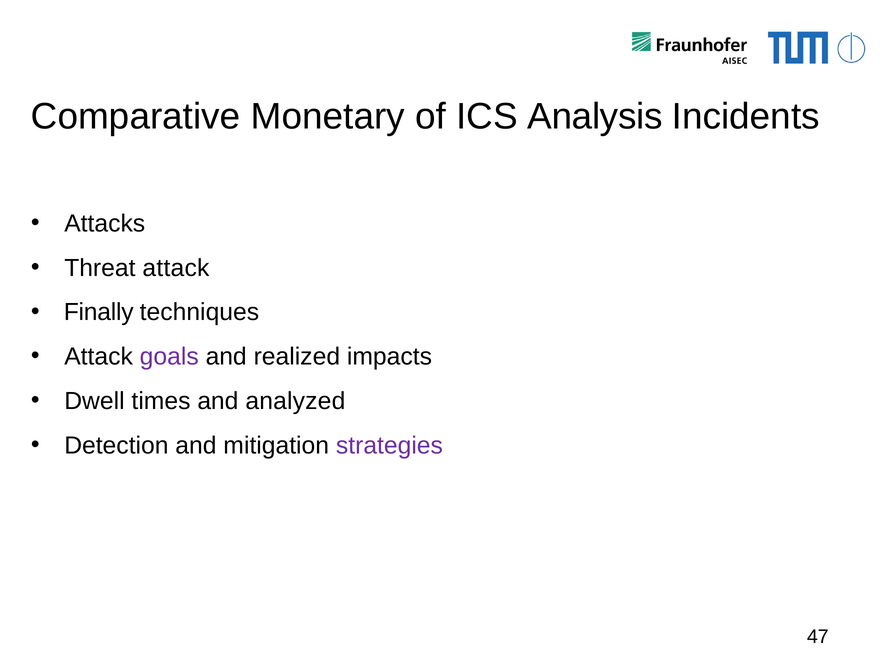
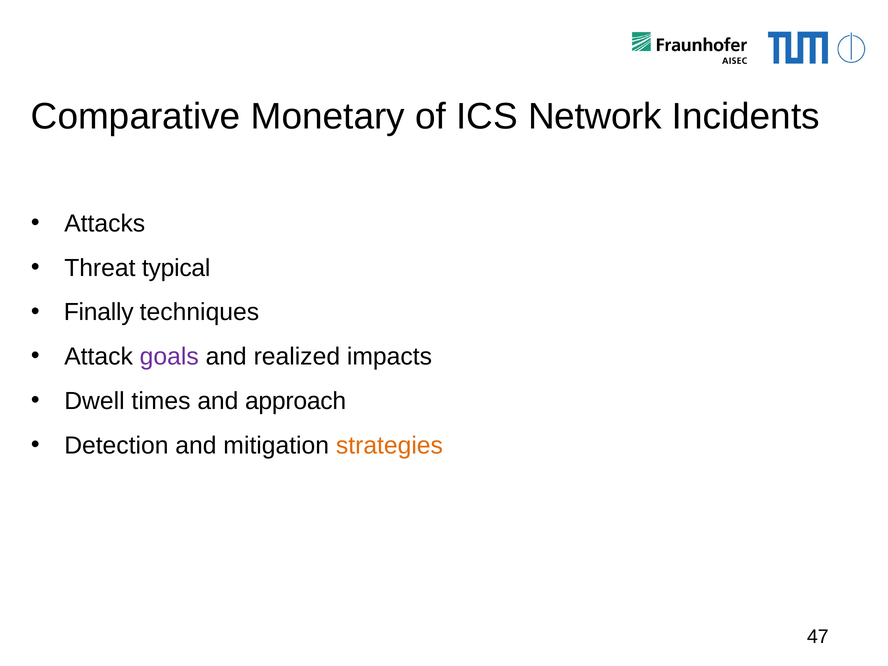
Analysis: Analysis -> Network
Threat attack: attack -> typical
analyzed: analyzed -> approach
strategies colour: purple -> orange
